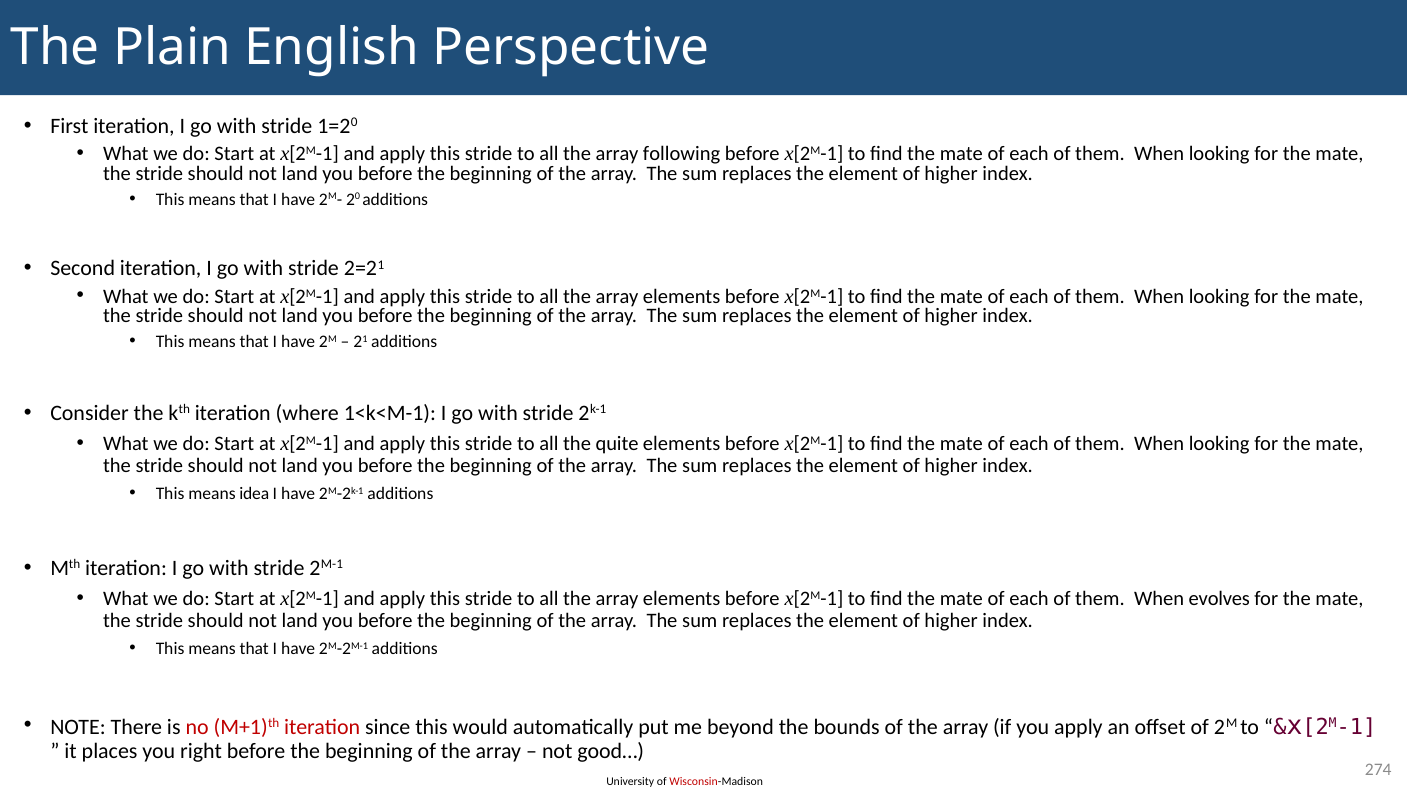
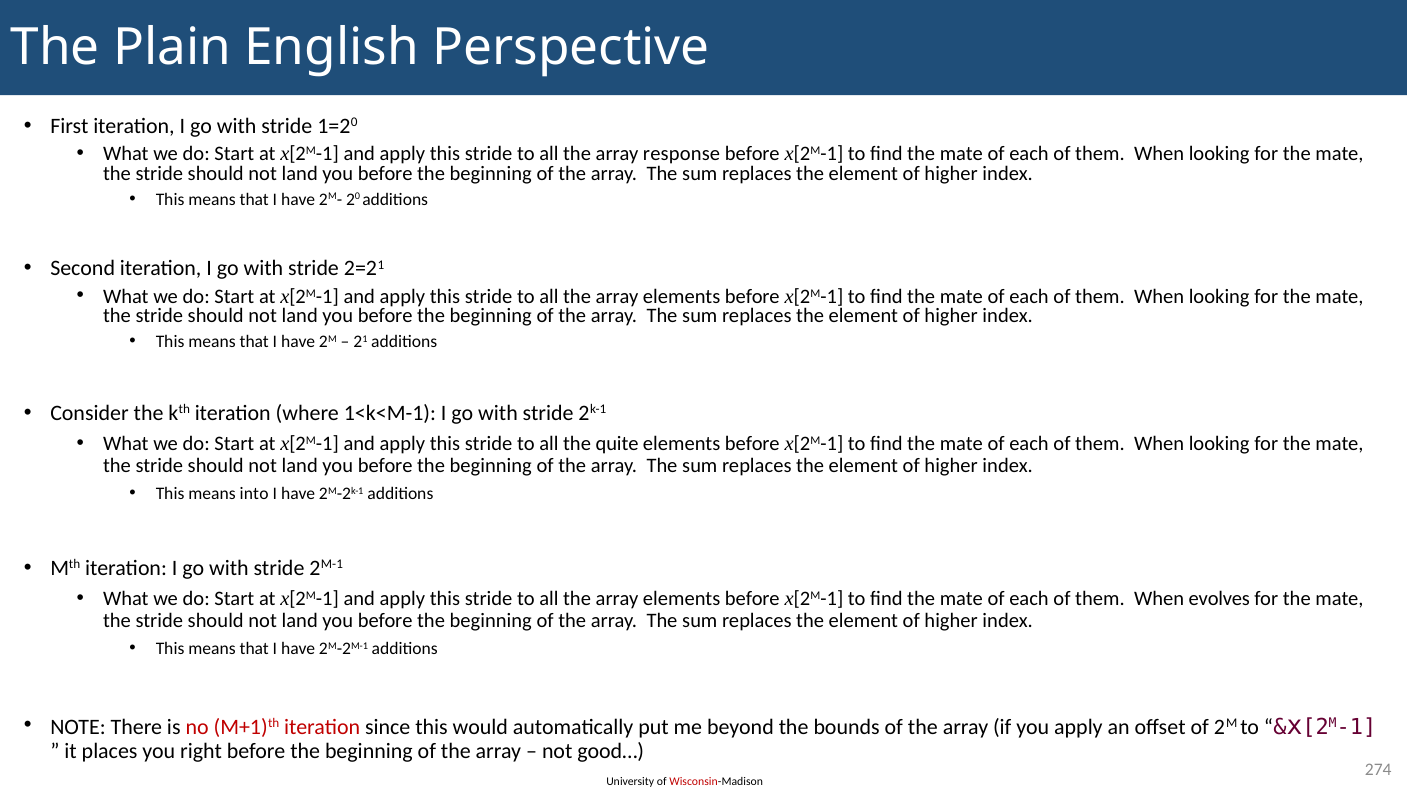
following: following -> response
idea: idea -> into
